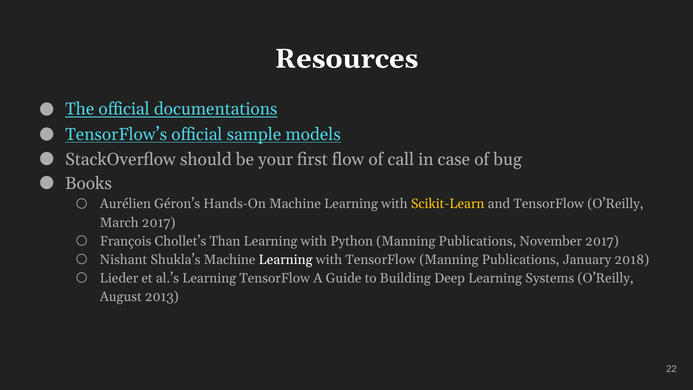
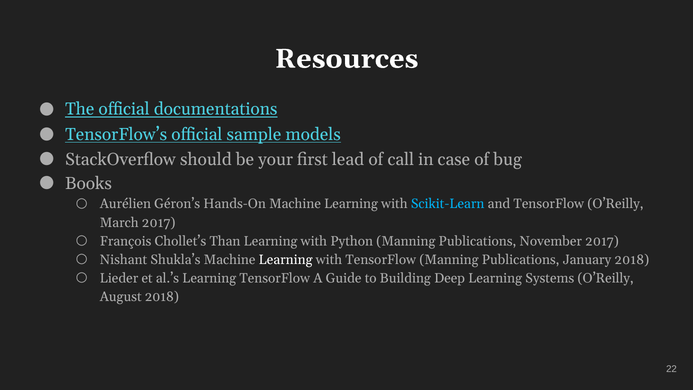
flow: flow -> lead
Scikit-Learn colour: yellow -> light blue
August 2013: 2013 -> 2018
